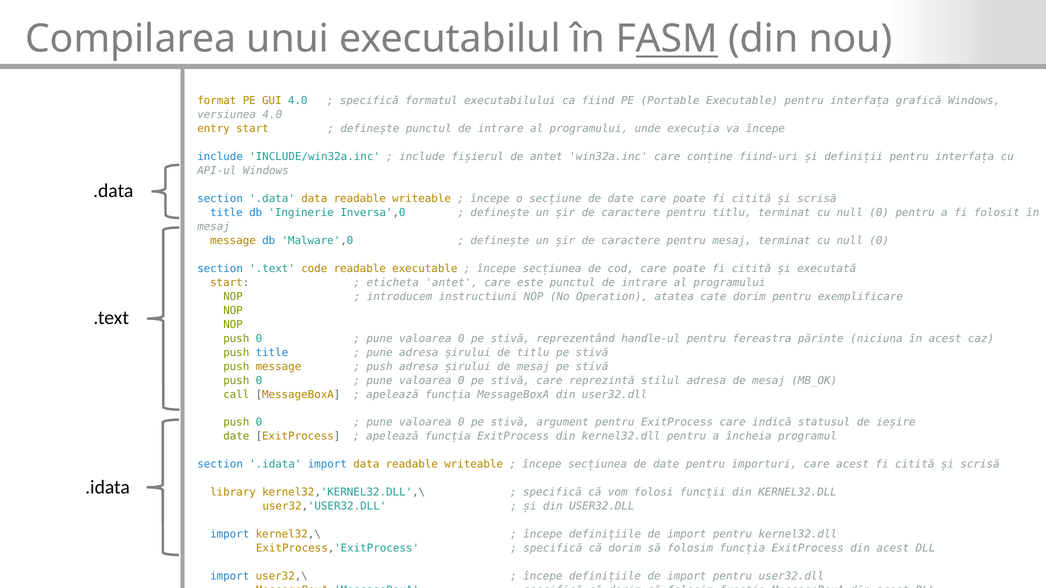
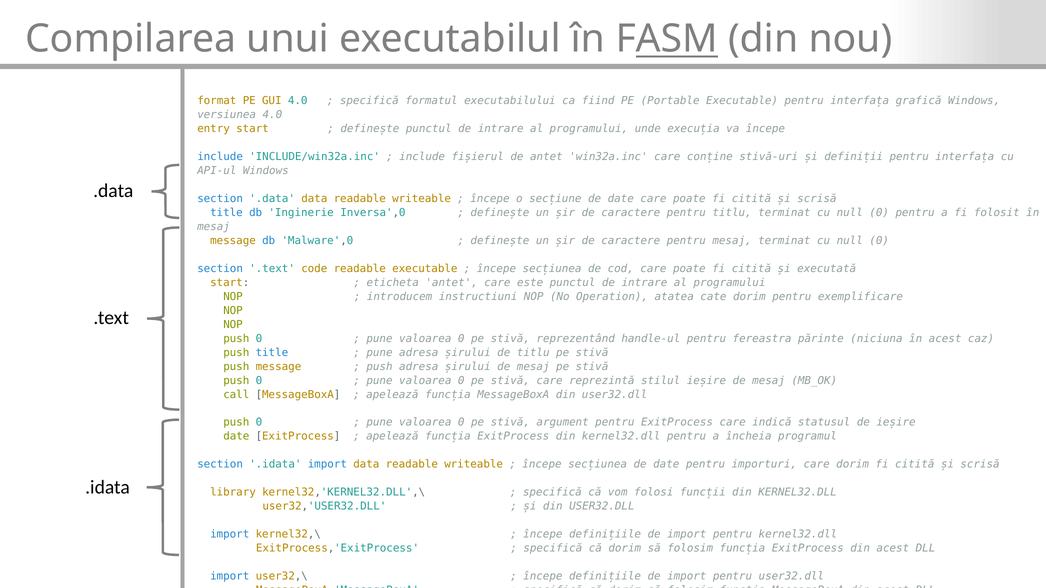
fiind-uri: fiind-uri -> stivă-uri
stilul adresa: adresa -> ieșire
care acest: acest -> dorim
